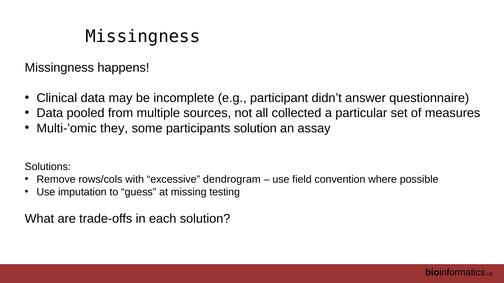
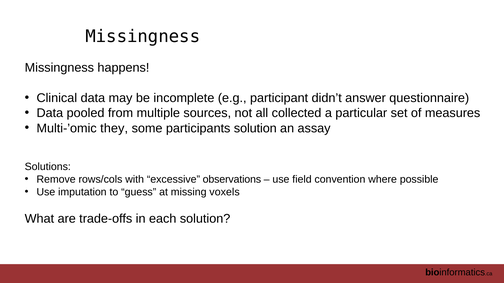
dendrogram: dendrogram -> observations
testing: testing -> voxels
